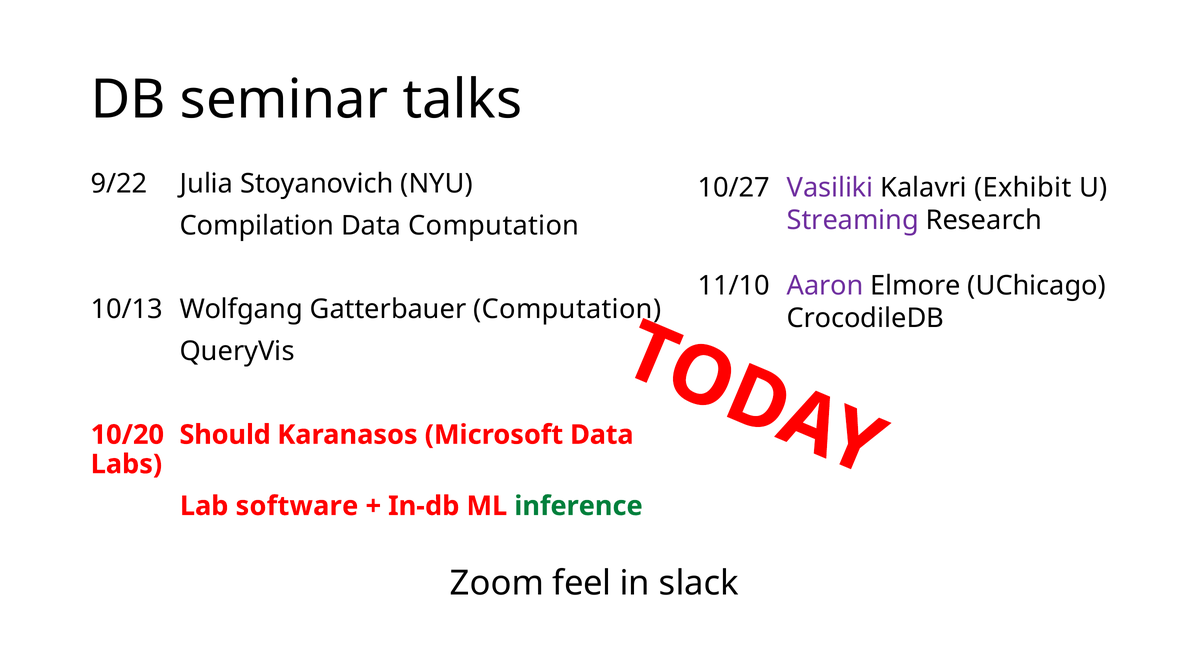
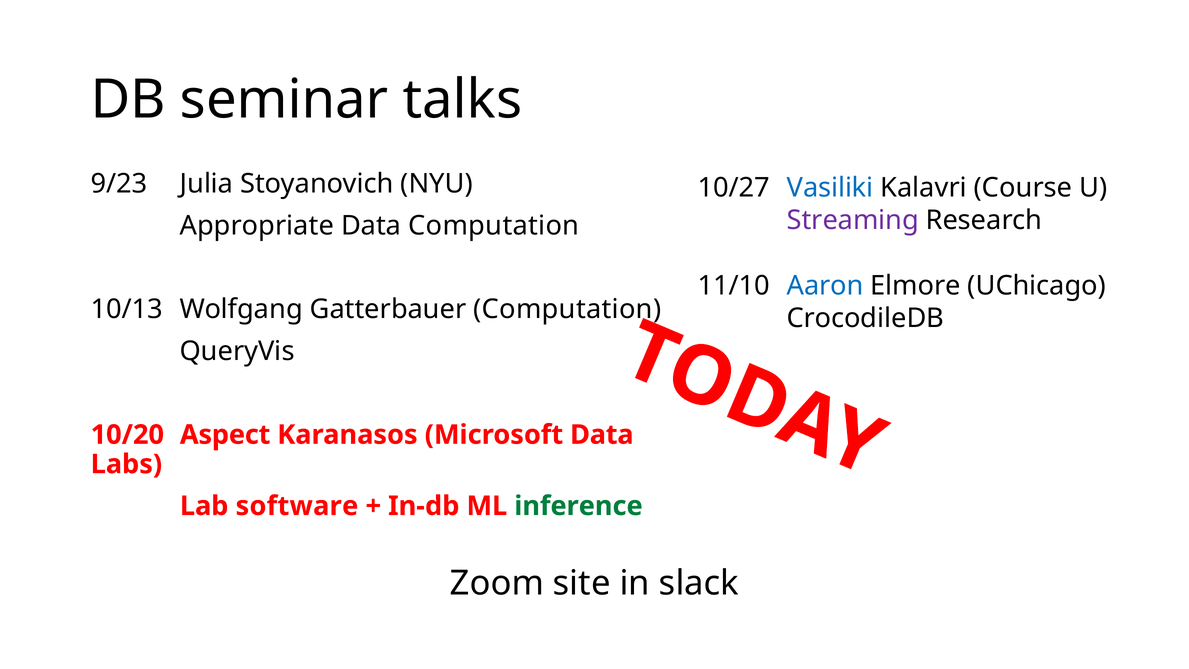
9/22: 9/22 -> 9/23
Vasiliki colour: purple -> blue
Exhibit: Exhibit -> Course
Compilation: Compilation -> Appropriate
Aaron colour: purple -> blue
Should: Should -> Aspect
feel: feel -> site
